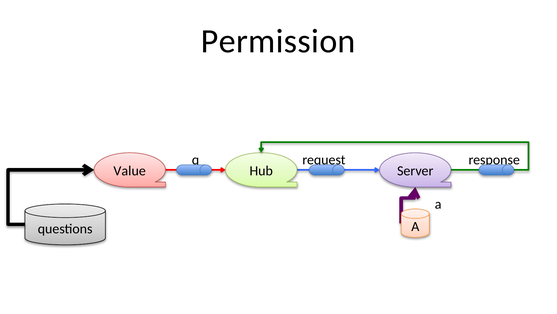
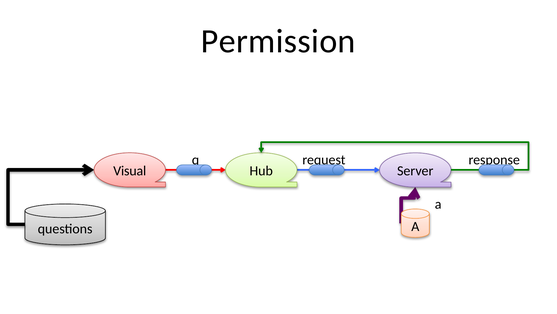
Value: Value -> Visual
